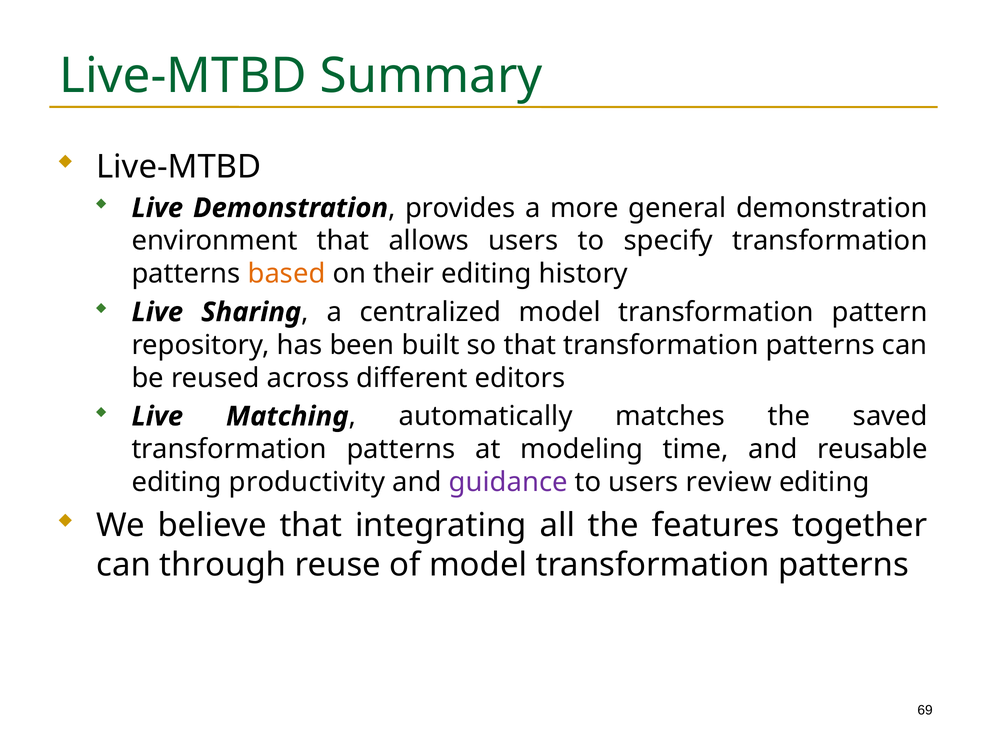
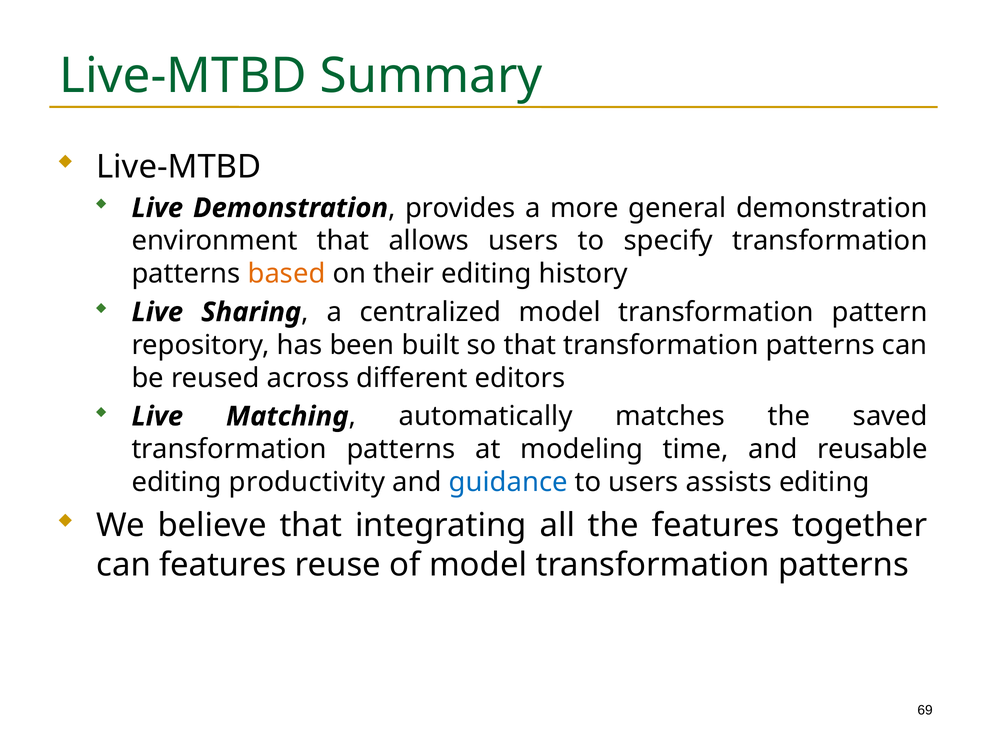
guidance colour: purple -> blue
review: review -> assists
can through: through -> features
